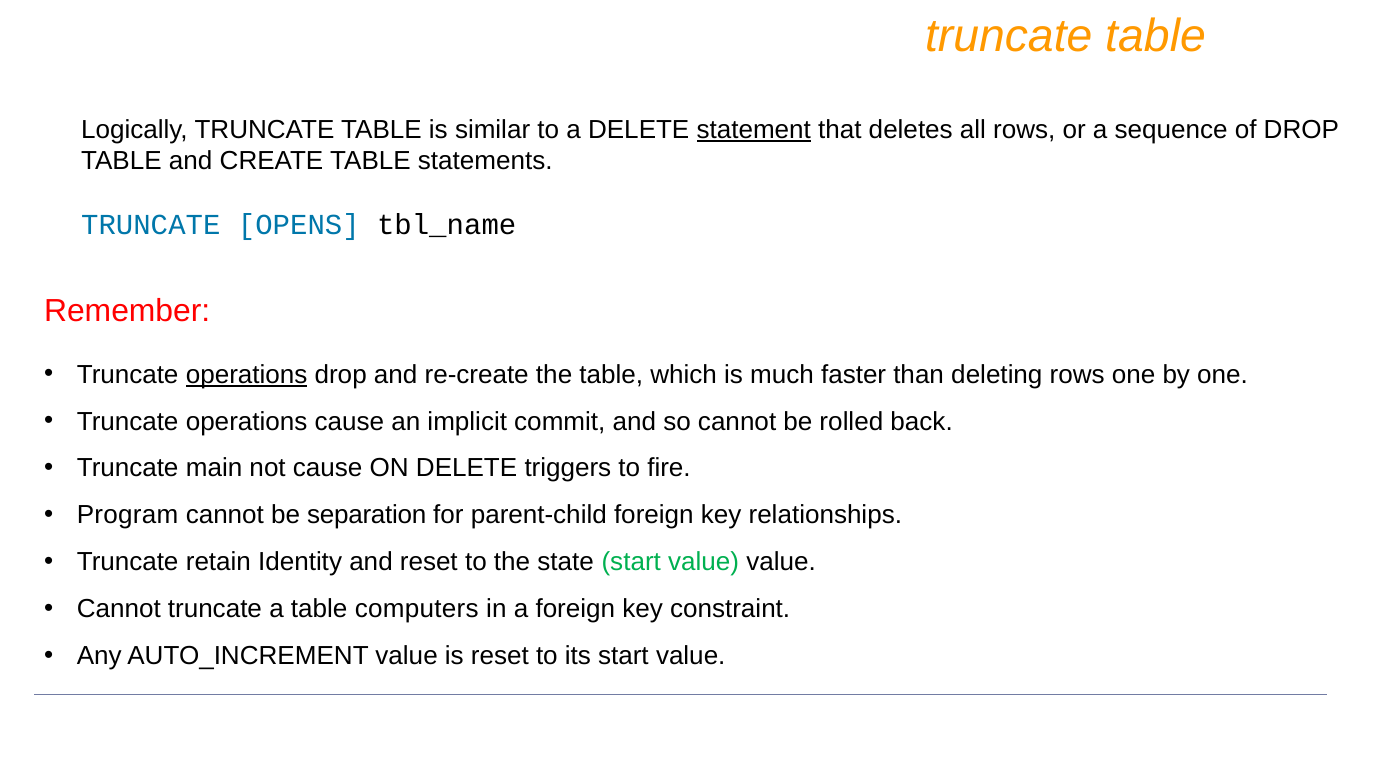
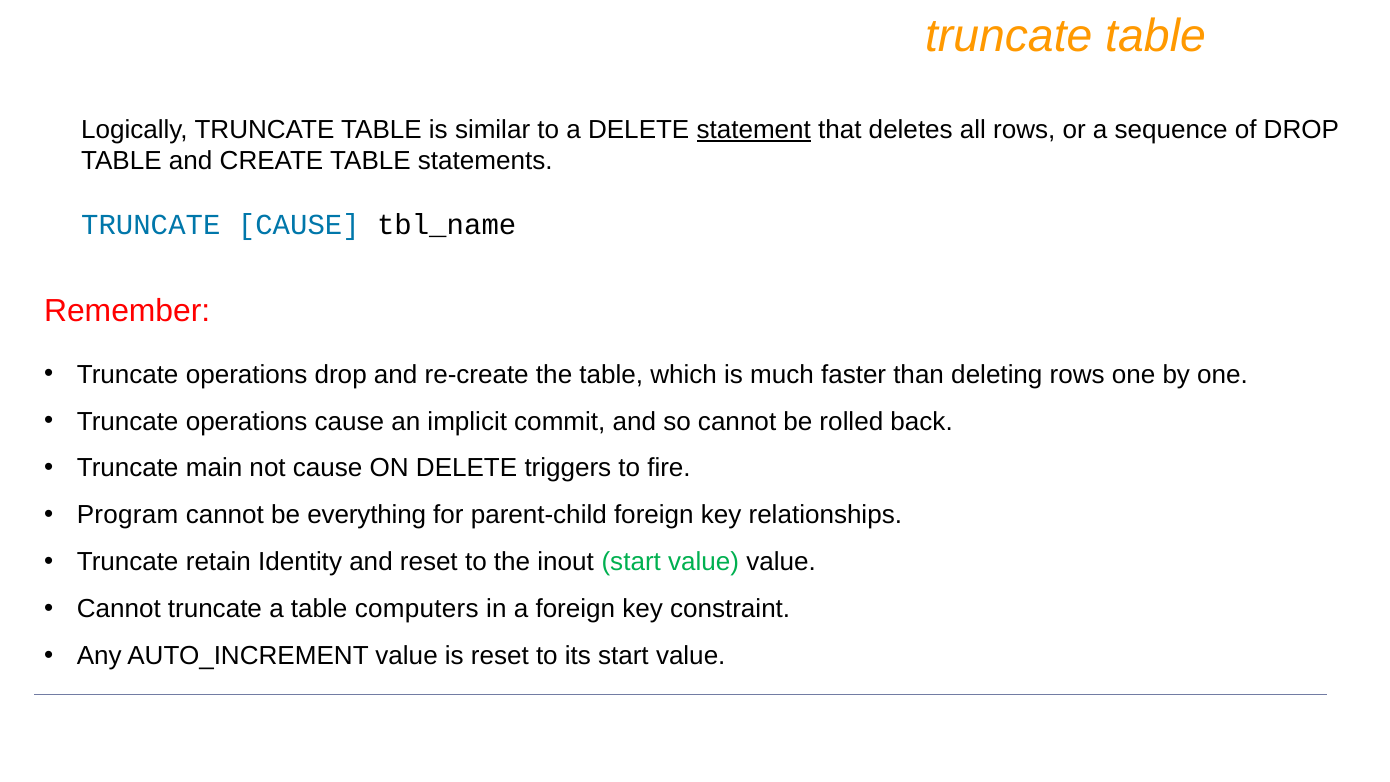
TRUNCATE OPENS: OPENS -> CAUSE
operations at (247, 374) underline: present -> none
separation: separation -> everything
state: state -> inout
